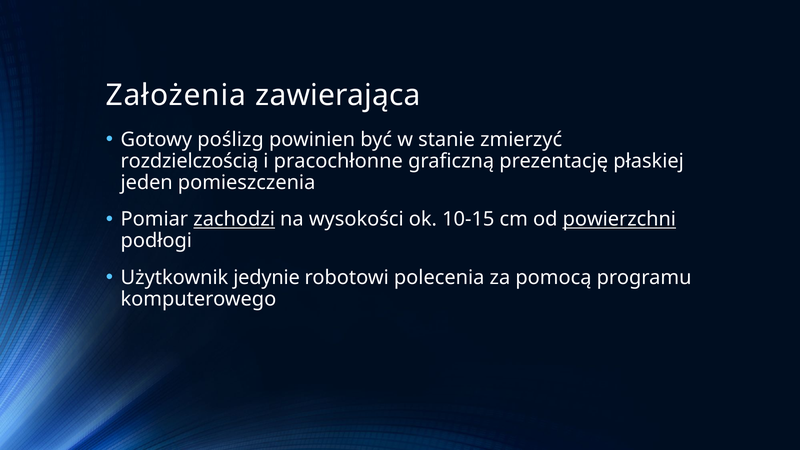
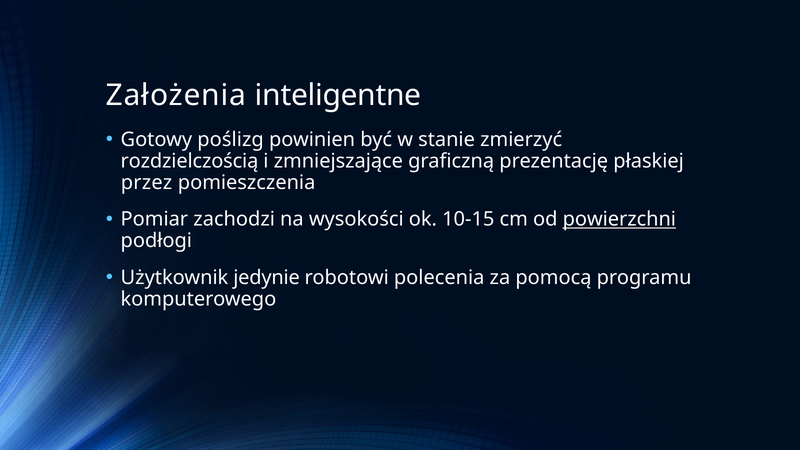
zawierająca: zawierająca -> inteligentne
pracochłonne: pracochłonne -> zmniejszające
jeden: jeden -> przez
zachodzi underline: present -> none
